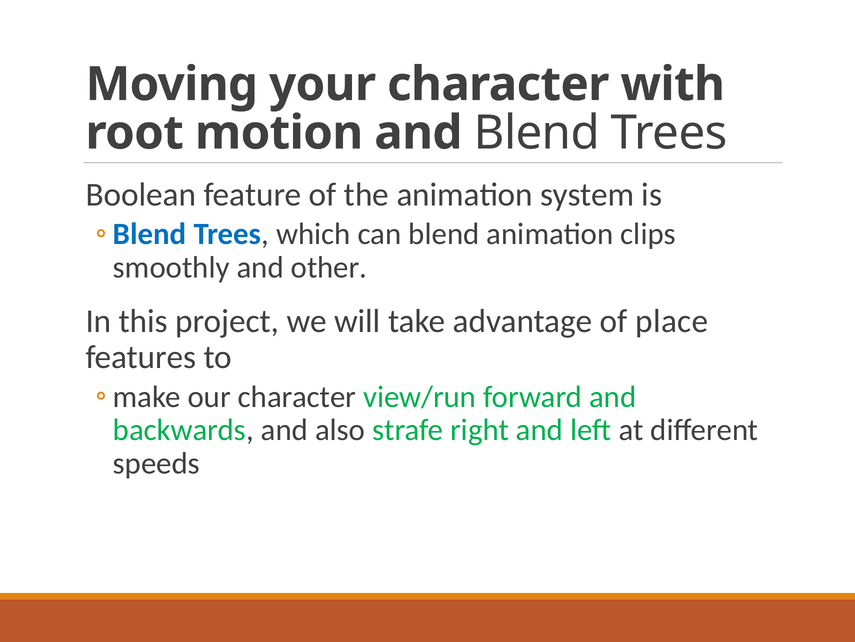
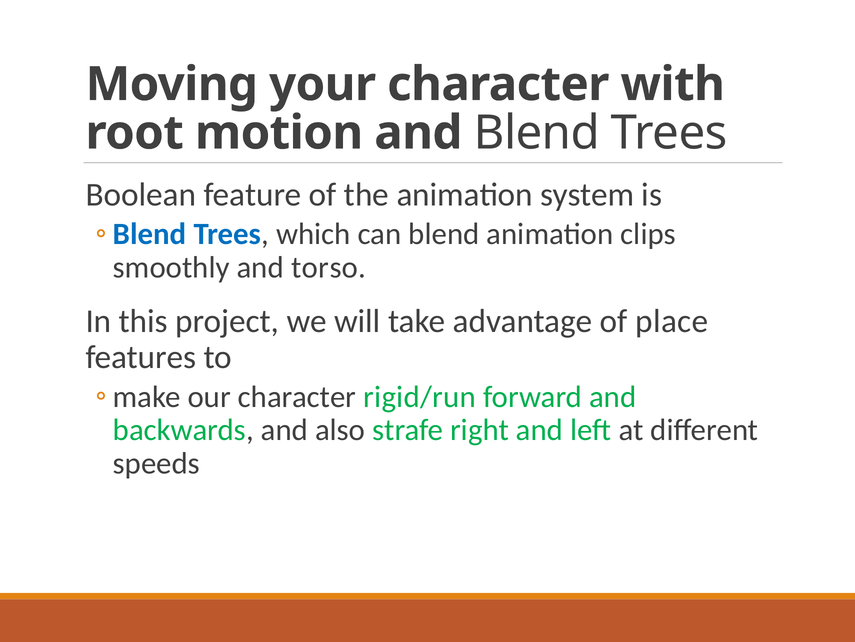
other: other -> torso
view/run: view/run -> rigid/run
